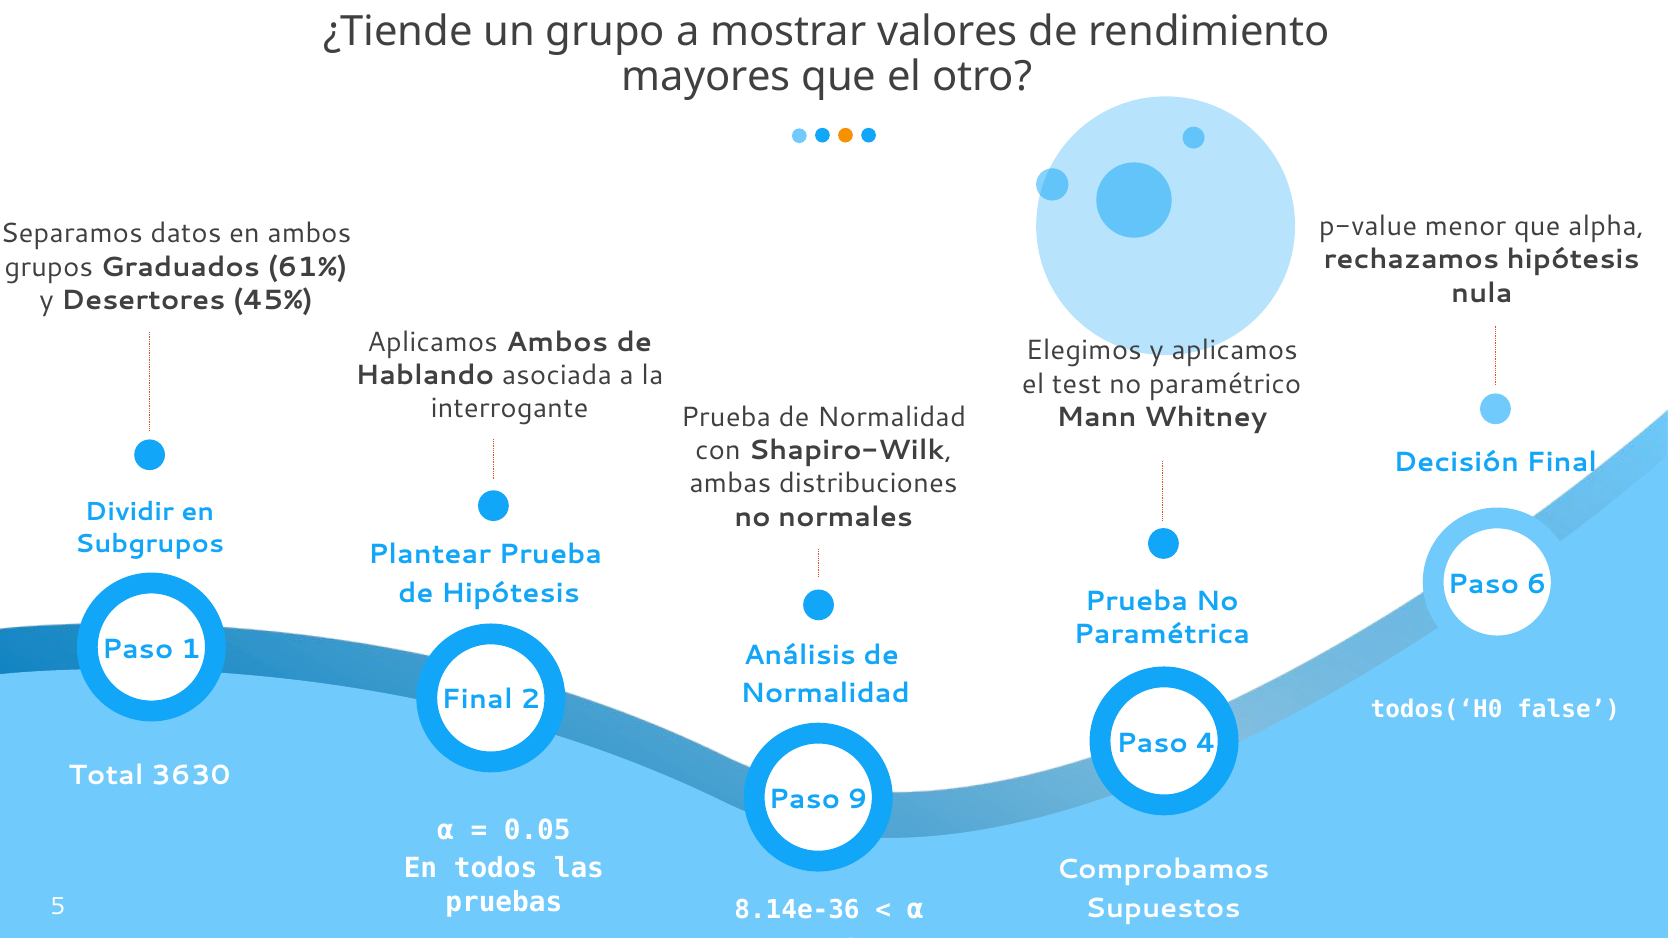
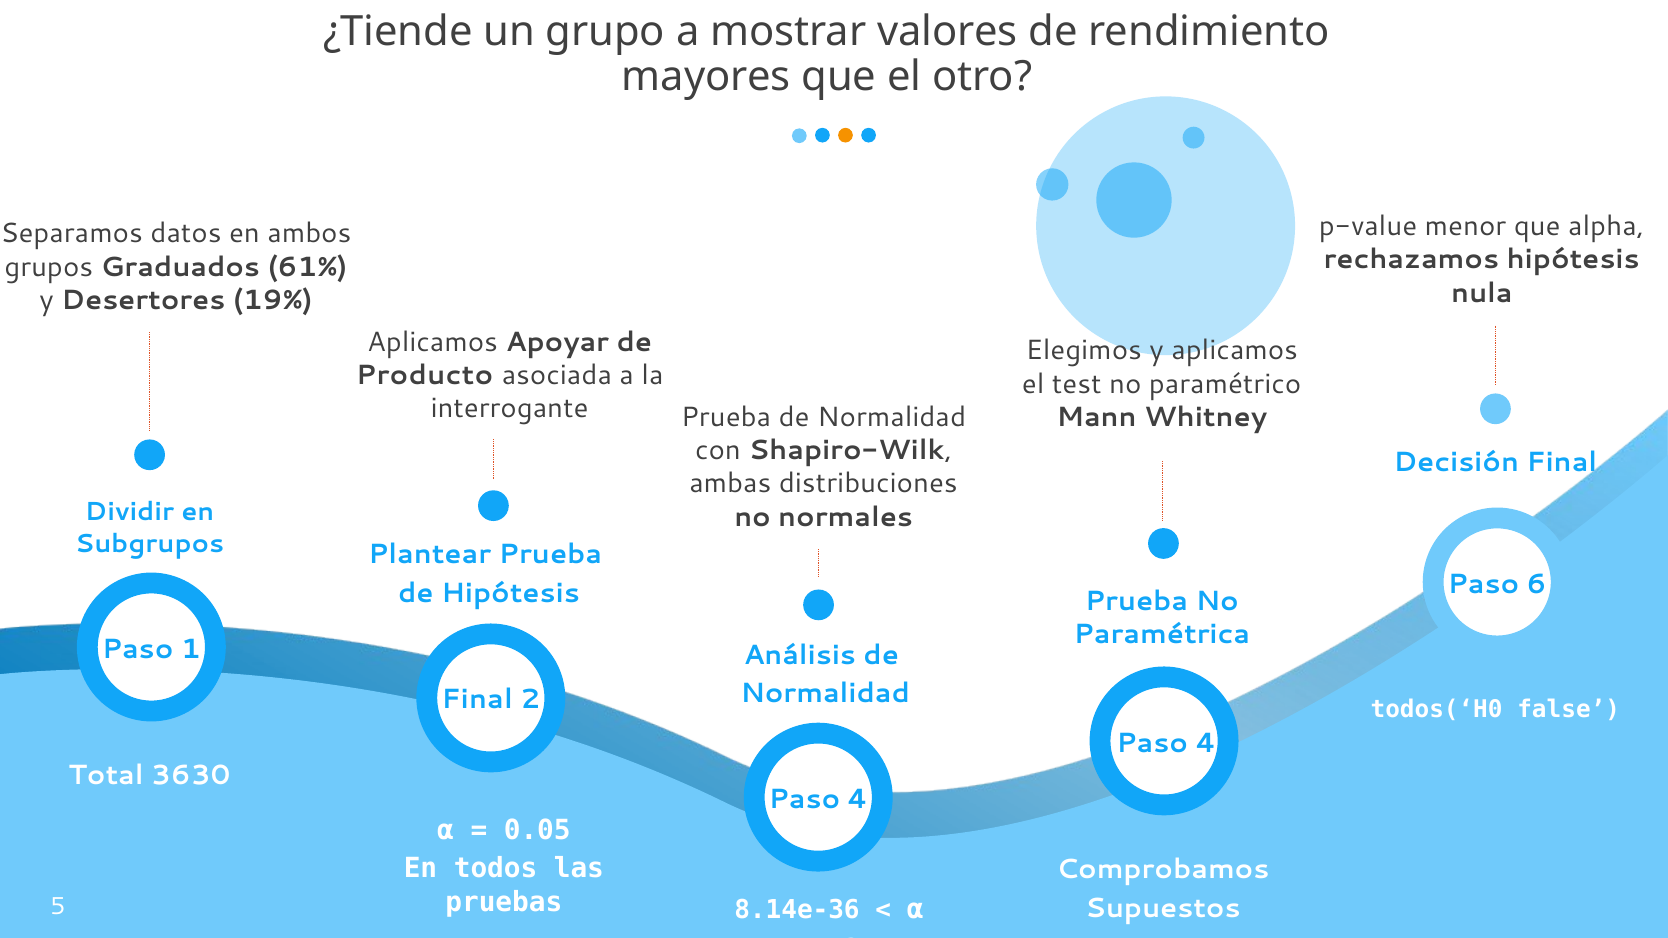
45%: 45% -> 19%
Aplicamos Ambos: Ambos -> Apoyar
Hablando: Hablando -> Producto
9 at (858, 799): 9 -> 4
